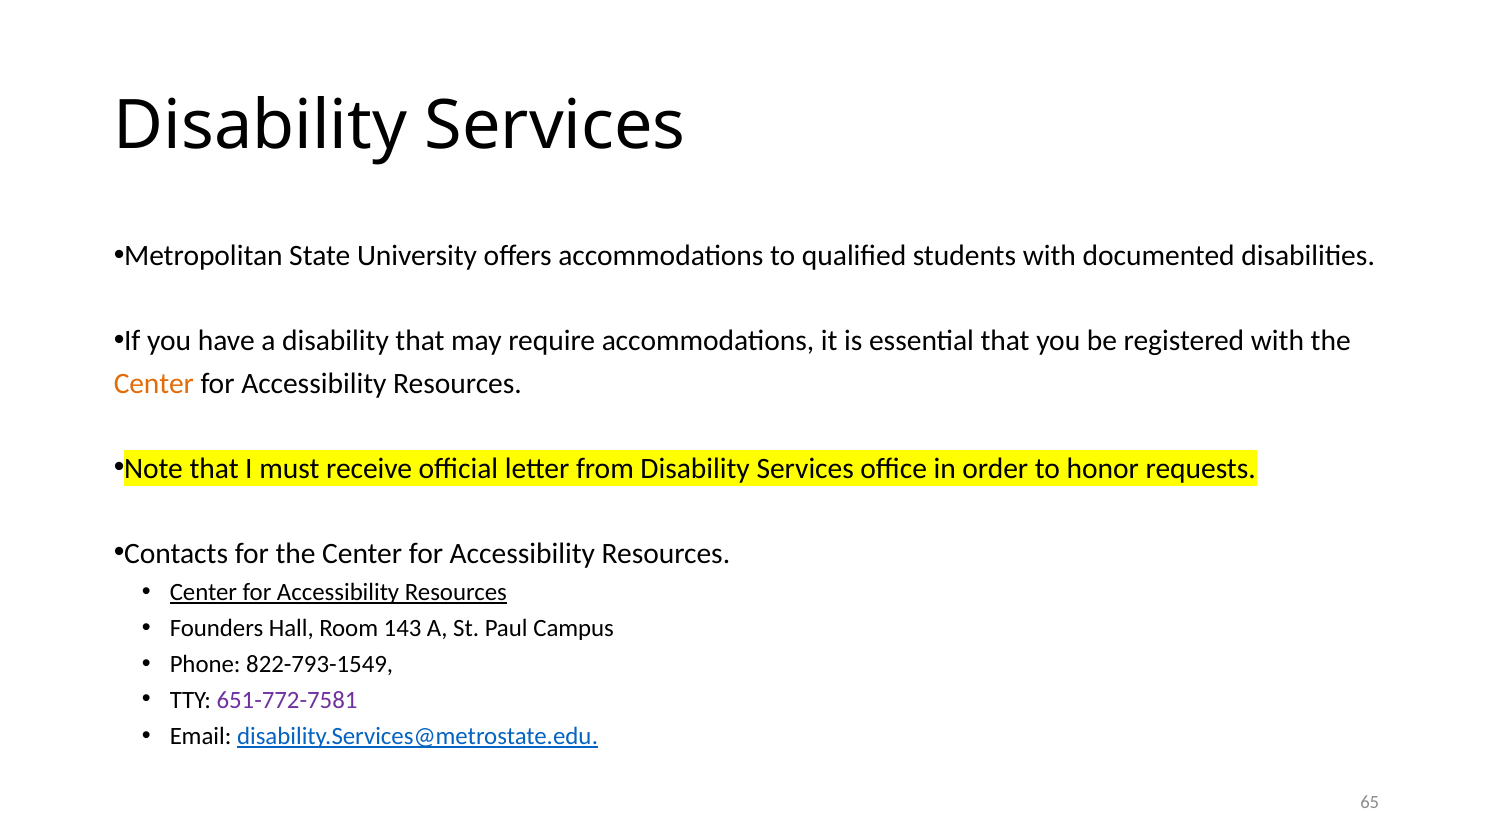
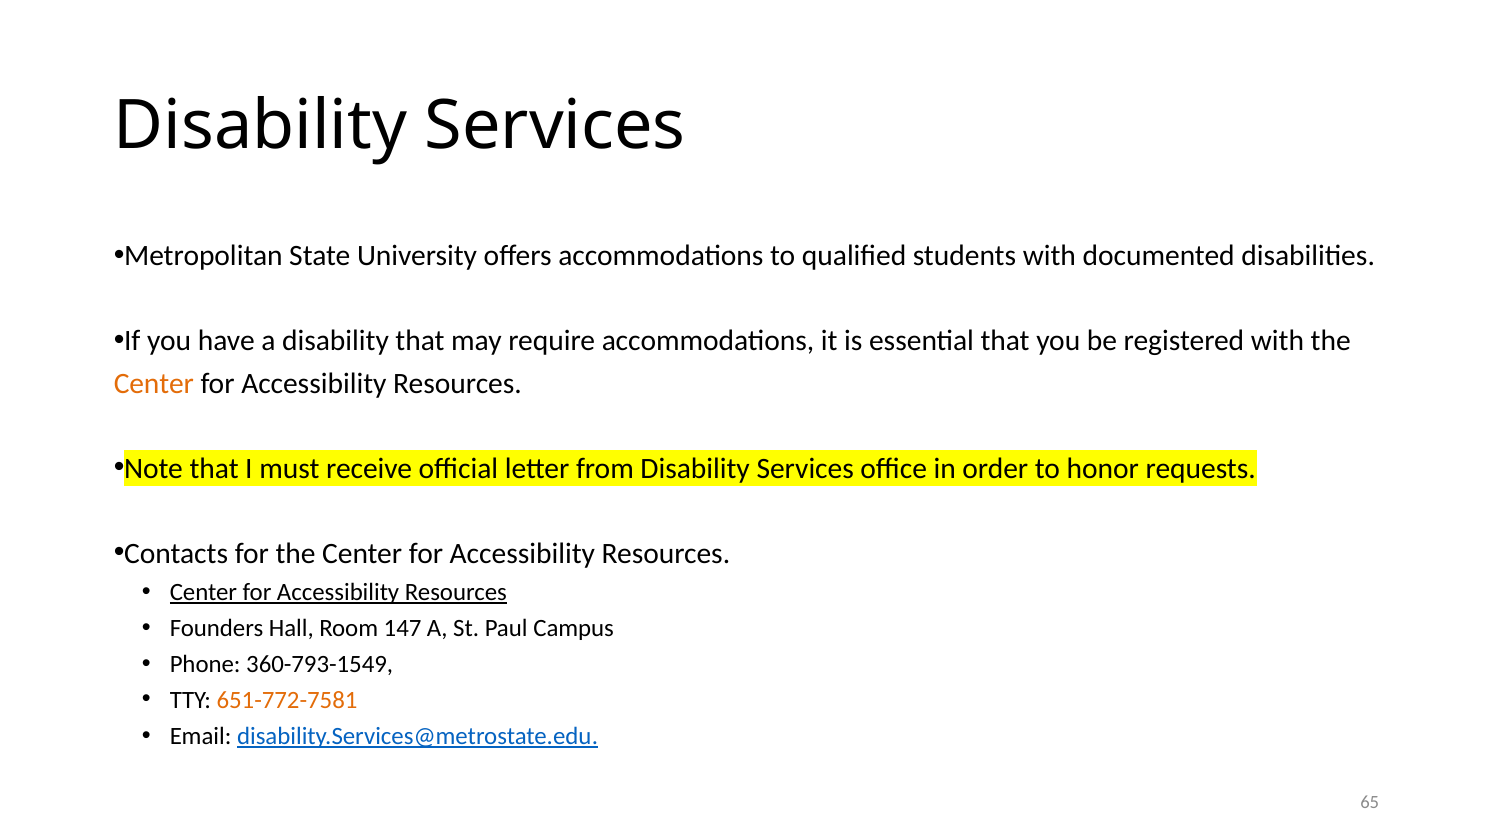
143: 143 -> 147
822-793-1549: 822-793-1549 -> 360-793-1549
651-772-7581 colour: purple -> orange
